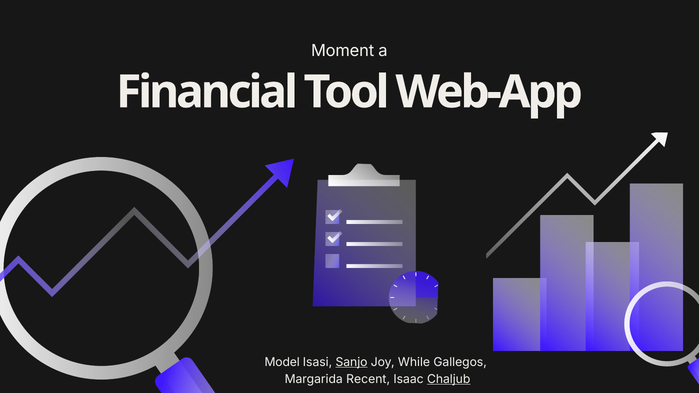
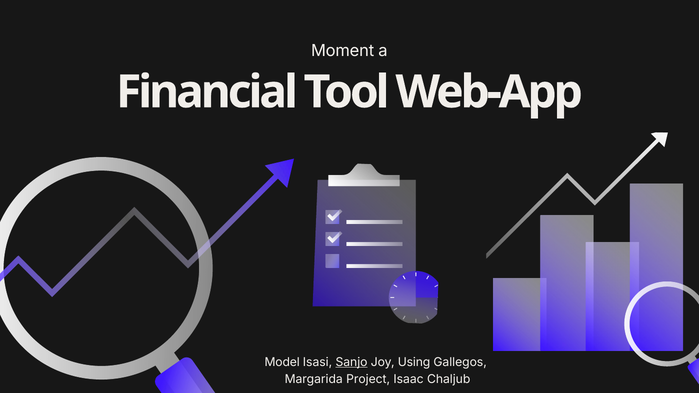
While: While -> Using
Recent: Recent -> Project
Chaljub underline: present -> none
